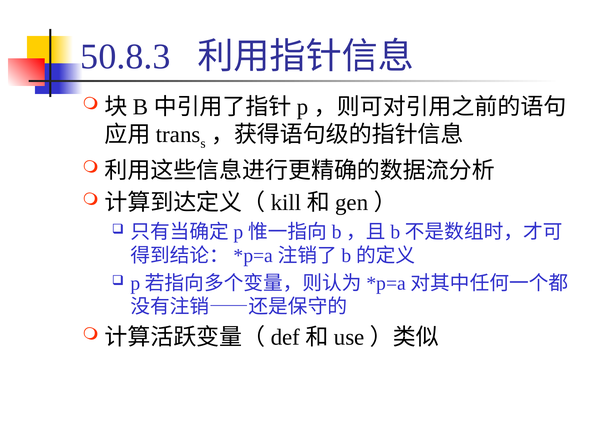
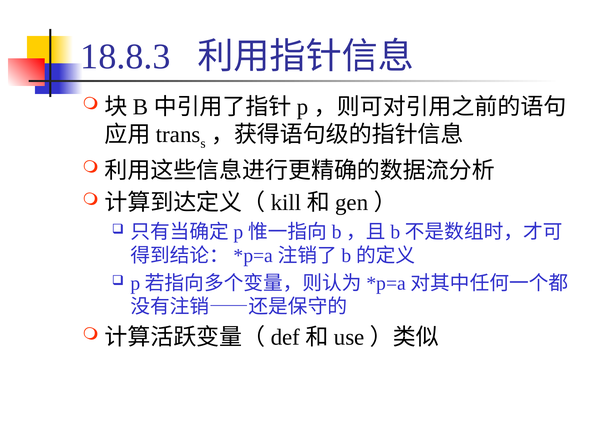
50.8.3: 50.8.3 -> 18.8.3
